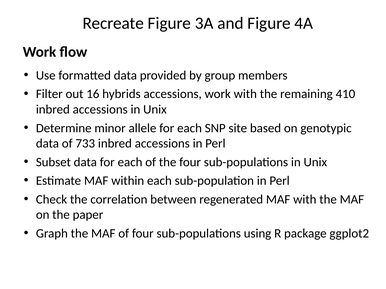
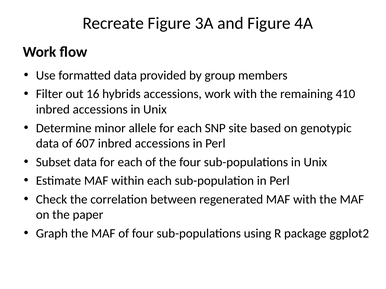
733: 733 -> 607
